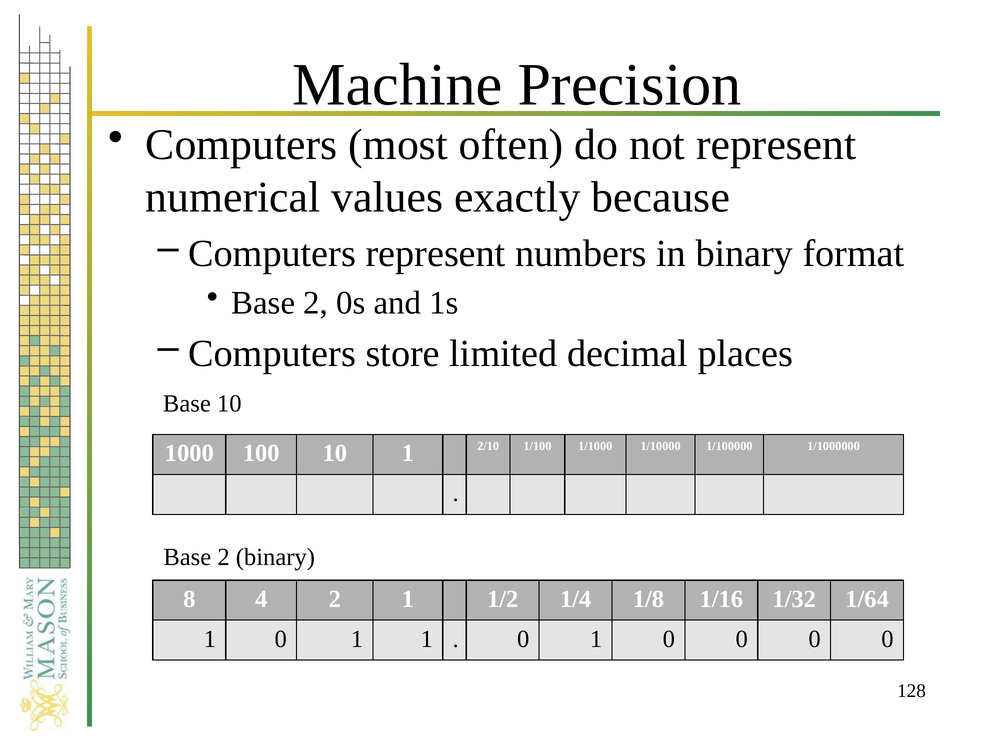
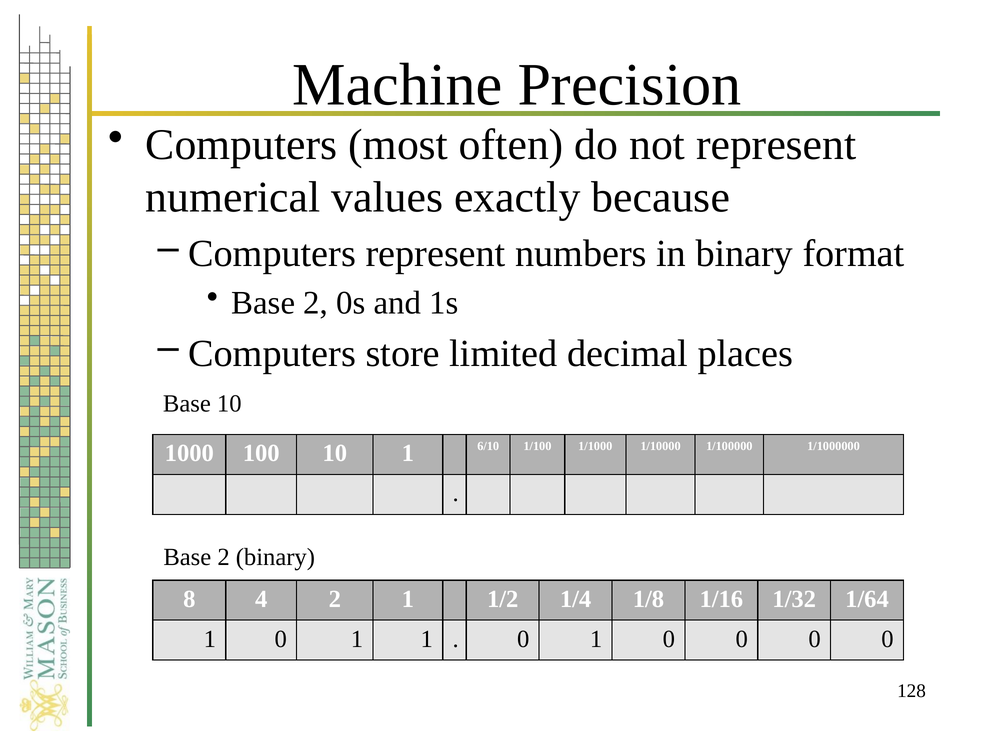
2/10: 2/10 -> 6/10
